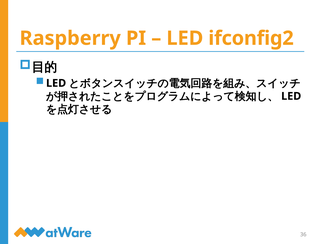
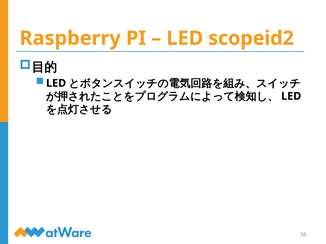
ifconfig2: ifconfig2 -> scopeid2
